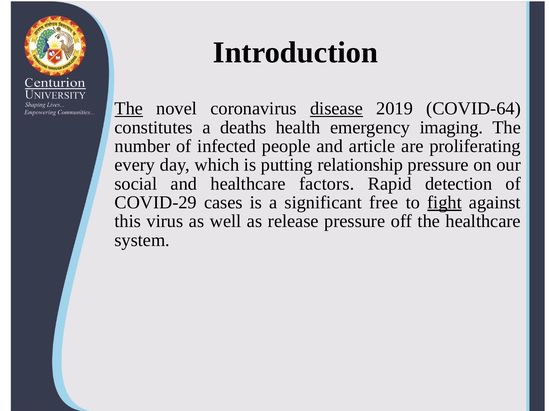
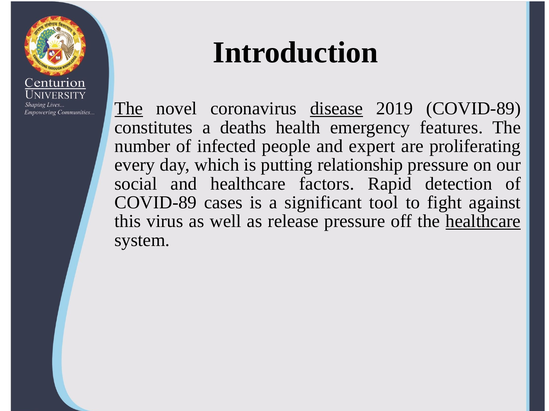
2019 COVID-64: COVID-64 -> COVID-89
imaging: imaging -> features
article: article -> expert
COVID-29 at (156, 203): COVID-29 -> COVID-89
free: free -> tool
fight underline: present -> none
healthcare at (483, 222) underline: none -> present
